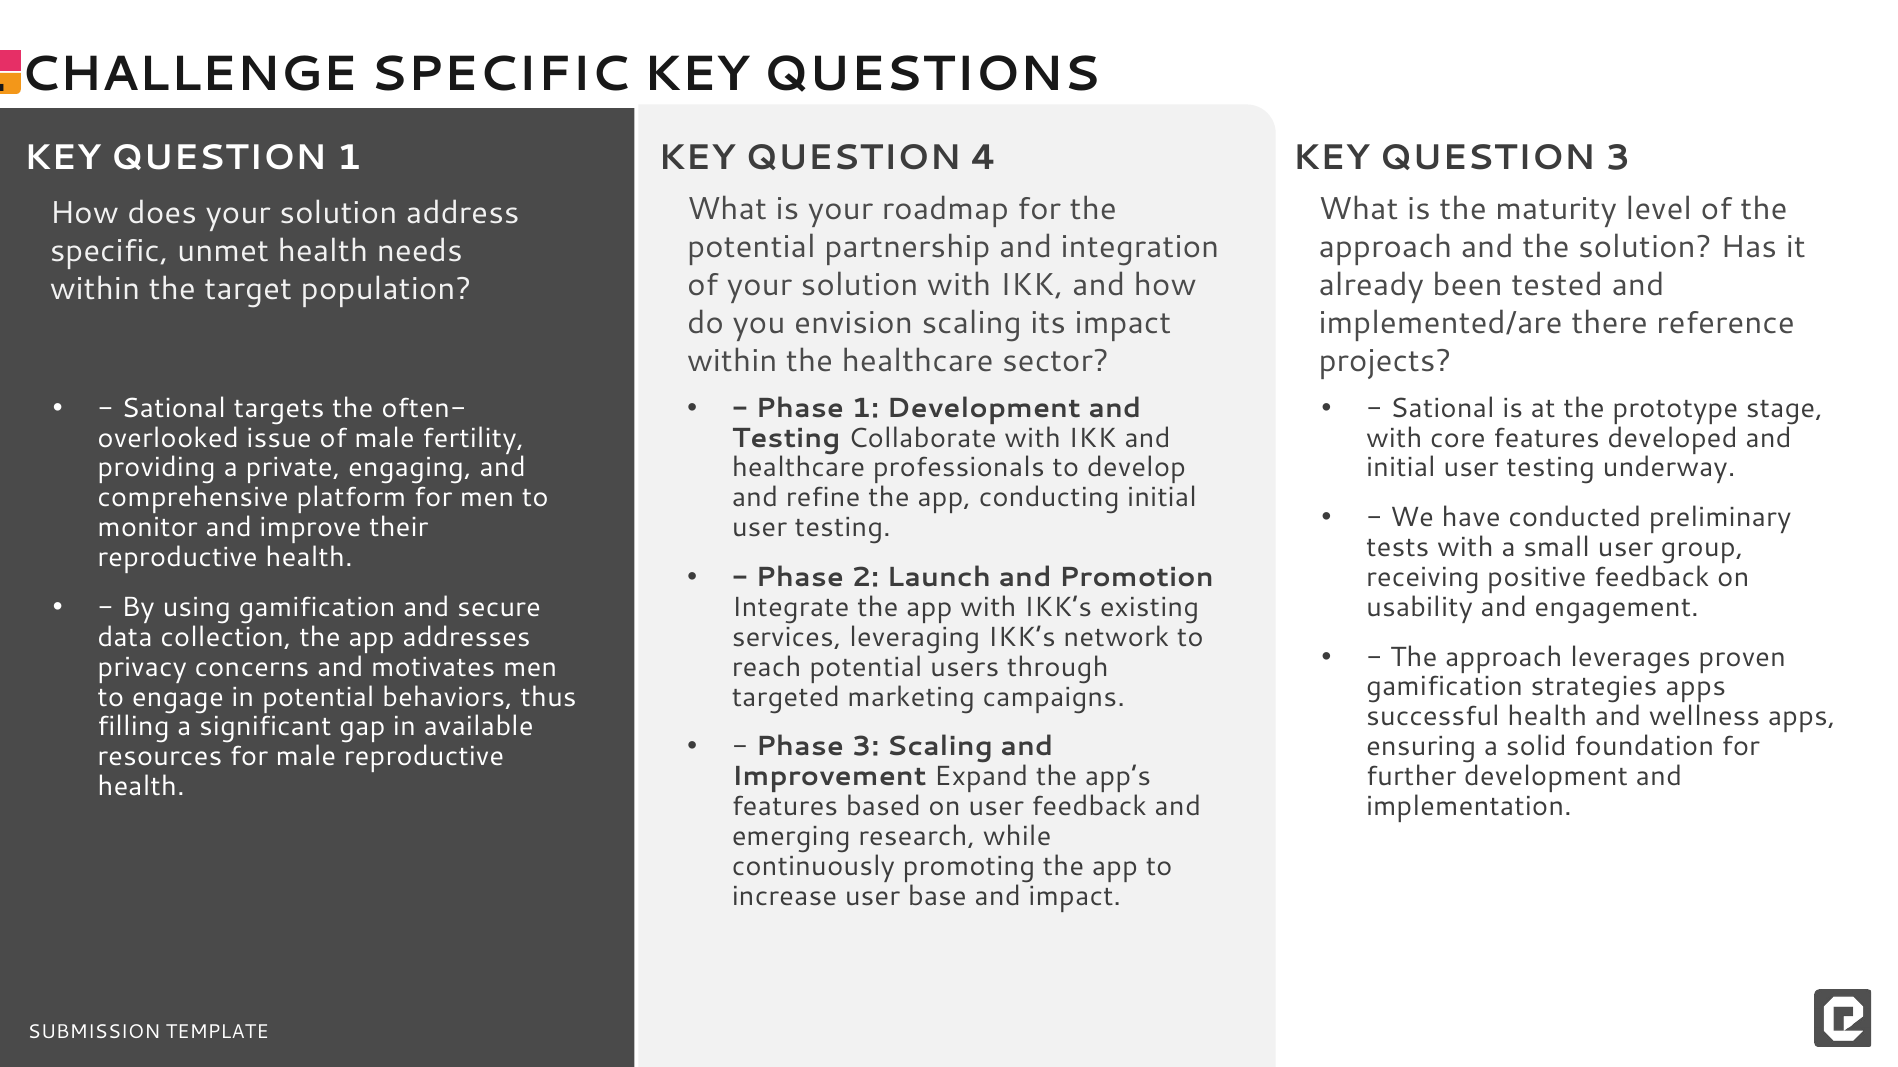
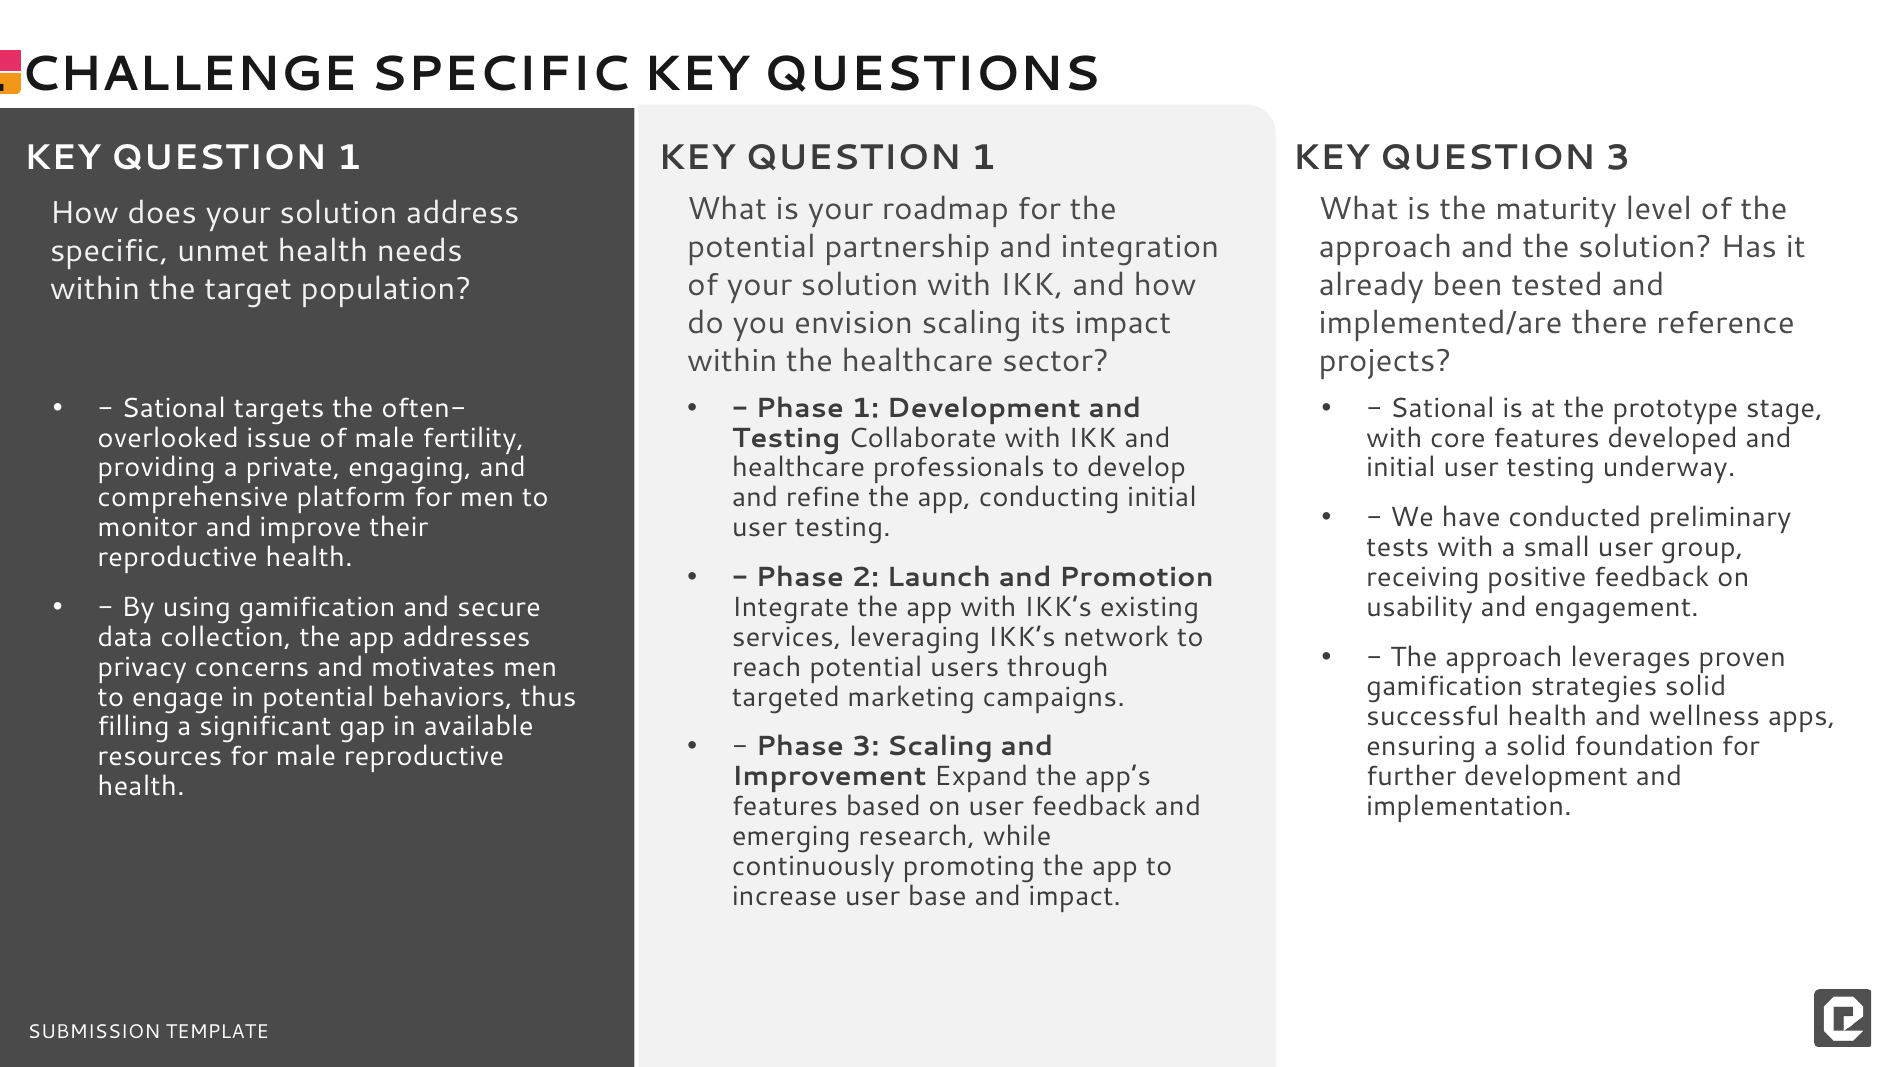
4 at (984, 158): 4 -> 1
strategies apps: apps -> solid
